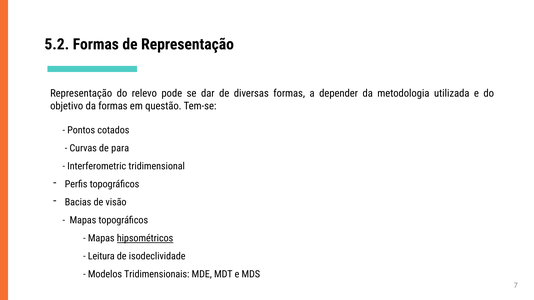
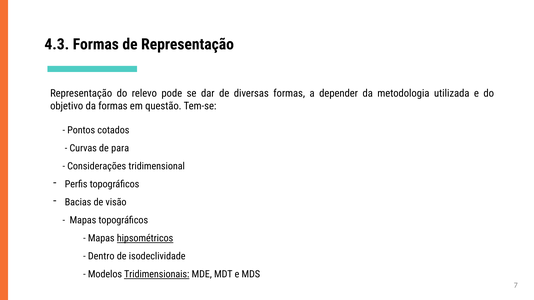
5.2: 5.2 -> 4.3
Interferometric: Interferometric -> Considerações
Leitura: Leitura -> Dentro
Tridimensionais underline: none -> present
